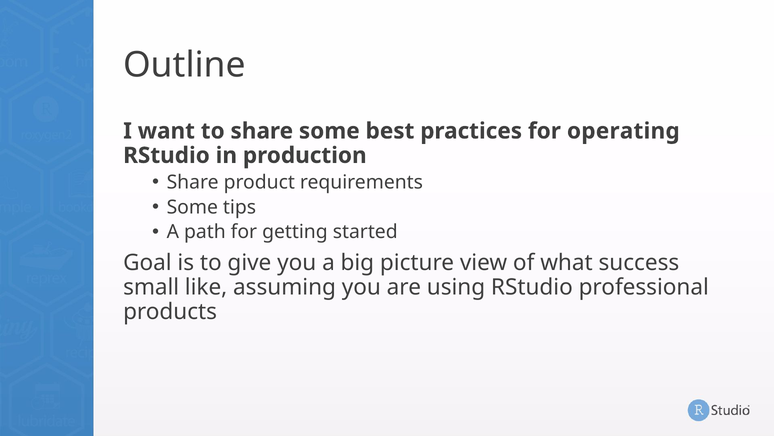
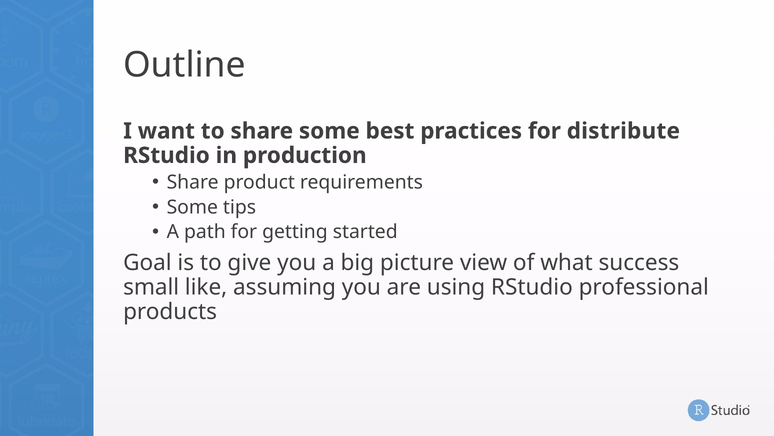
operating: operating -> distribute
